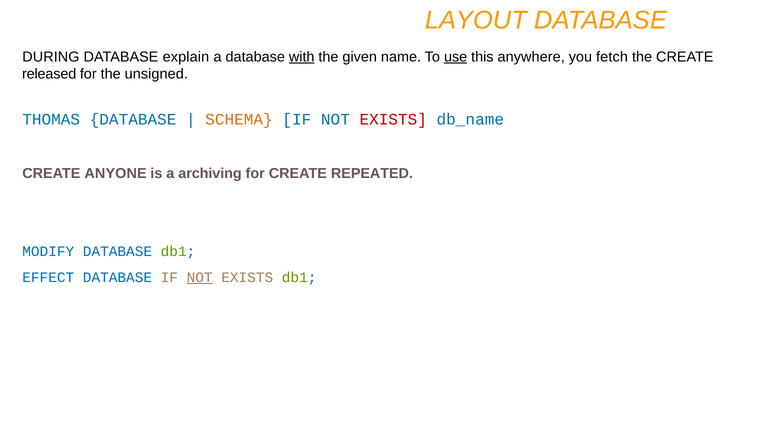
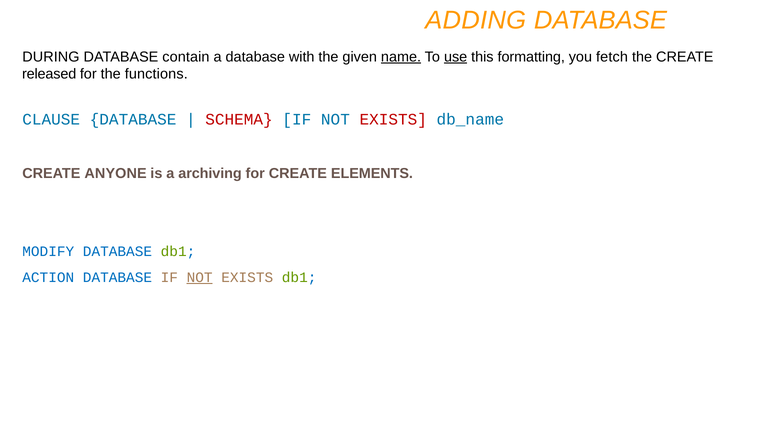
LAYOUT: LAYOUT -> ADDING
explain: explain -> contain
with underline: present -> none
name underline: none -> present
anywhere: anywhere -> formatting
unsigned: unsigned -> functions
THOMAS: THOMAS -> CLAUSE
SCHEMA colour: orange -> red
REPEATED: REPEATED -> ELEMENTS
EFFECT: EFFECT -> ACTION
